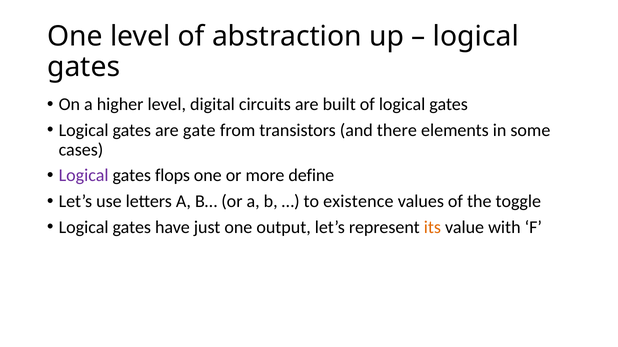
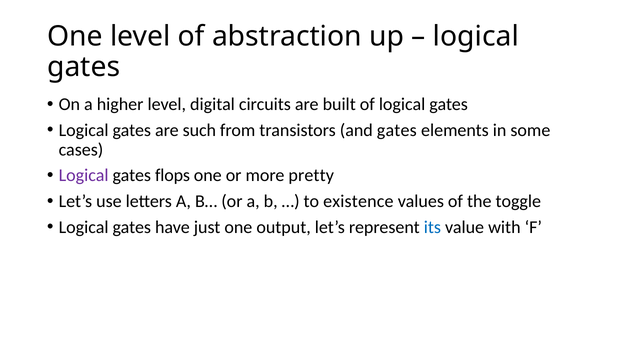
gate: gate -> such
and there: there -> gates
define: define -> pretty
its colour: orange -> blue
